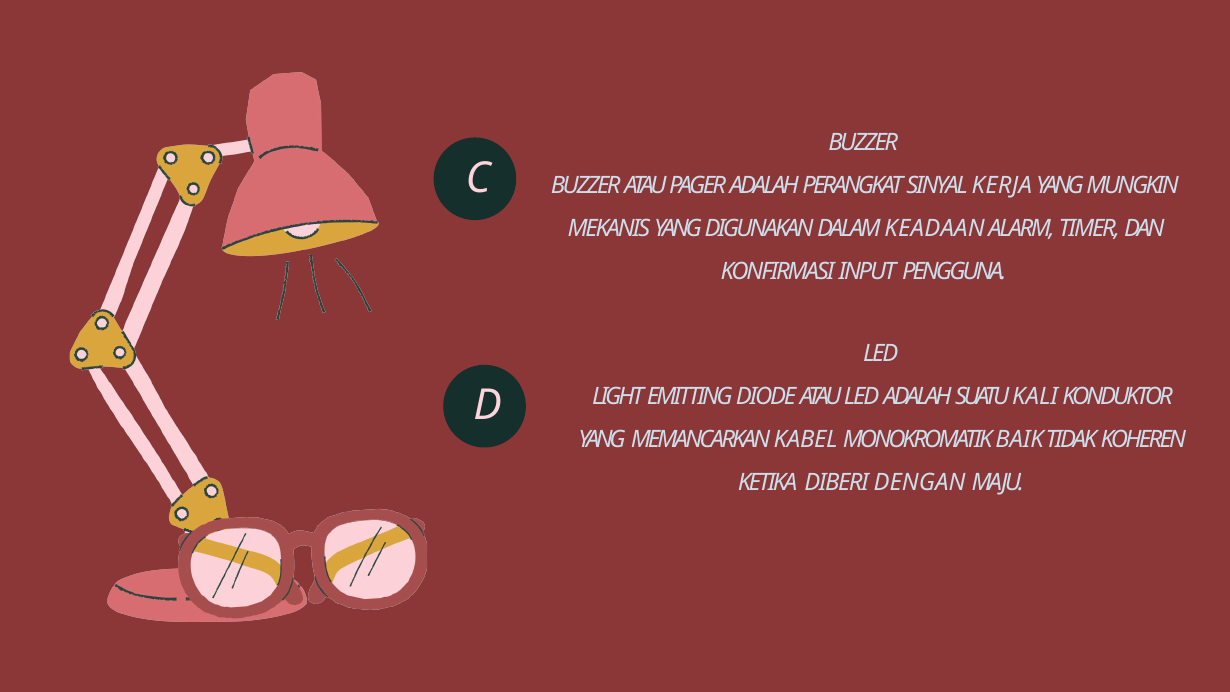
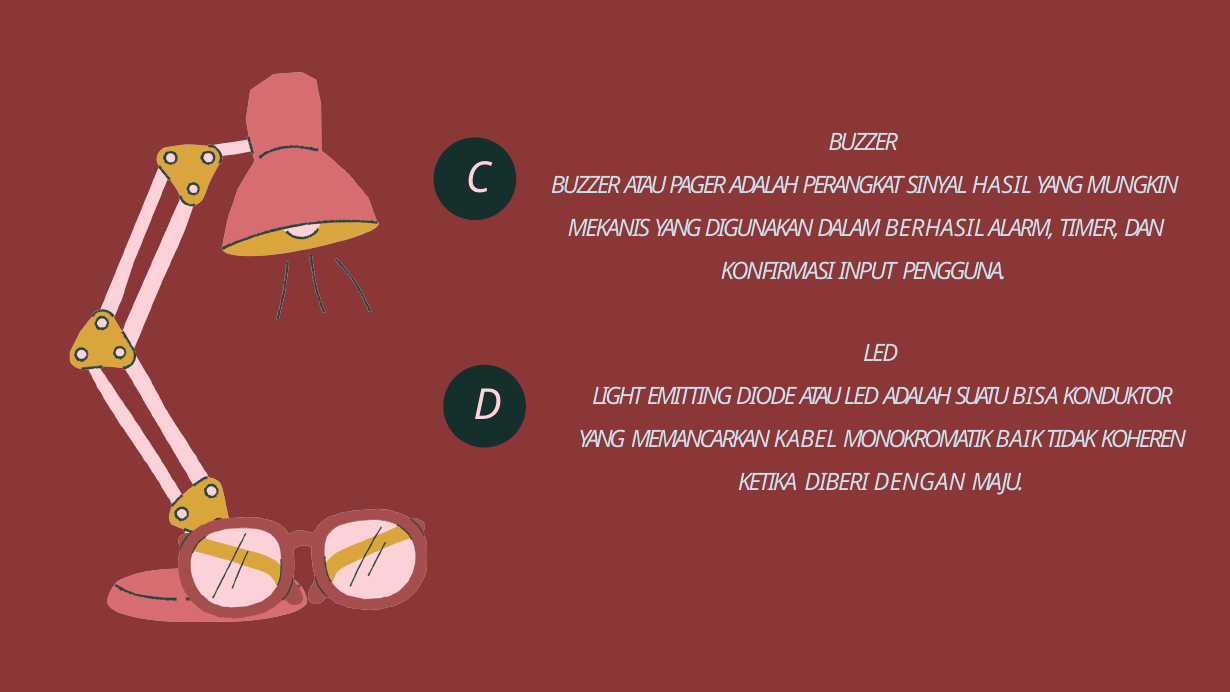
KERJA: KERJA -> HASIL
KEADAAN: KEADAAN -> BERHASIL
KALI: KALI -> BISA
